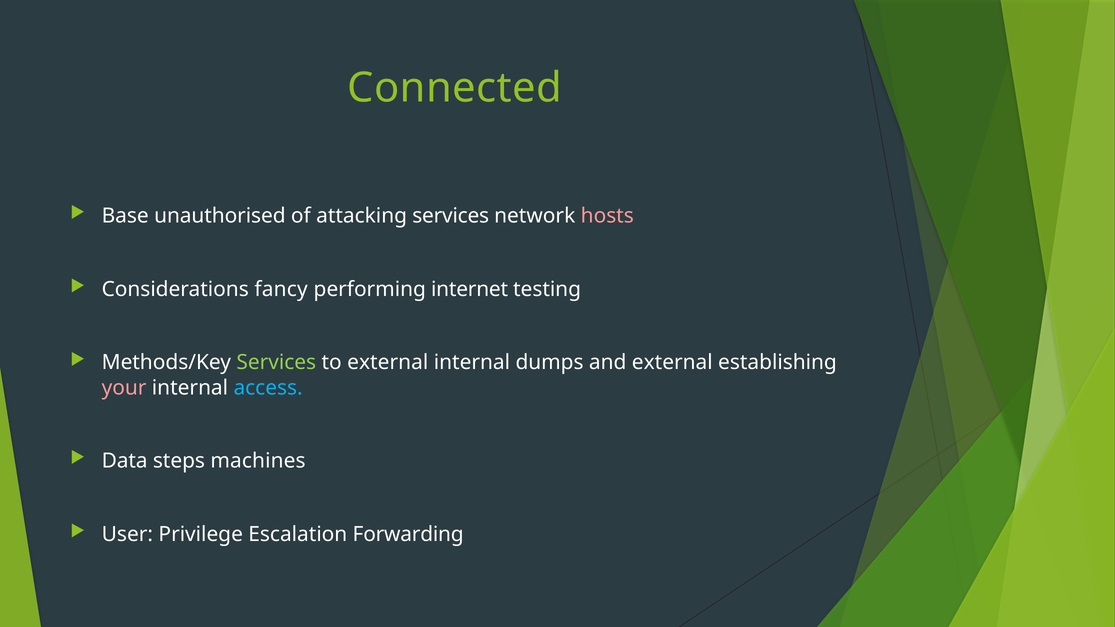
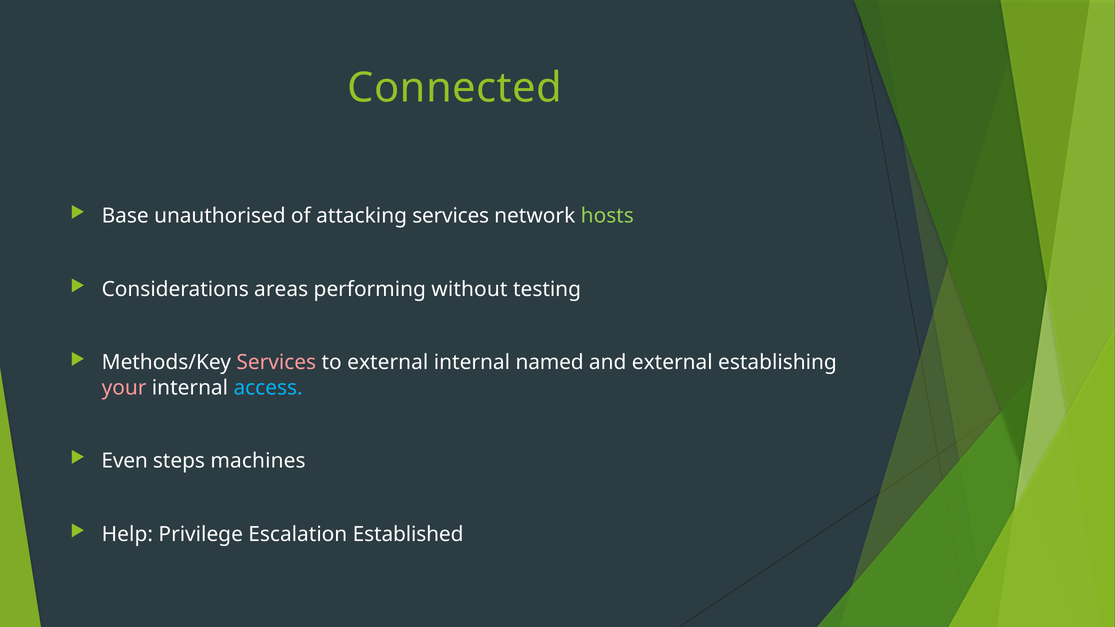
hosts colour: pink -> light green
fancy: fancy -> areas
internet: internet -> without
Services at (276, 363) colour: light green -> pink
dumps: dumps -> named
Data: Data -> Even
User: User -> Help
Forwarding: Forwarding -> Established
